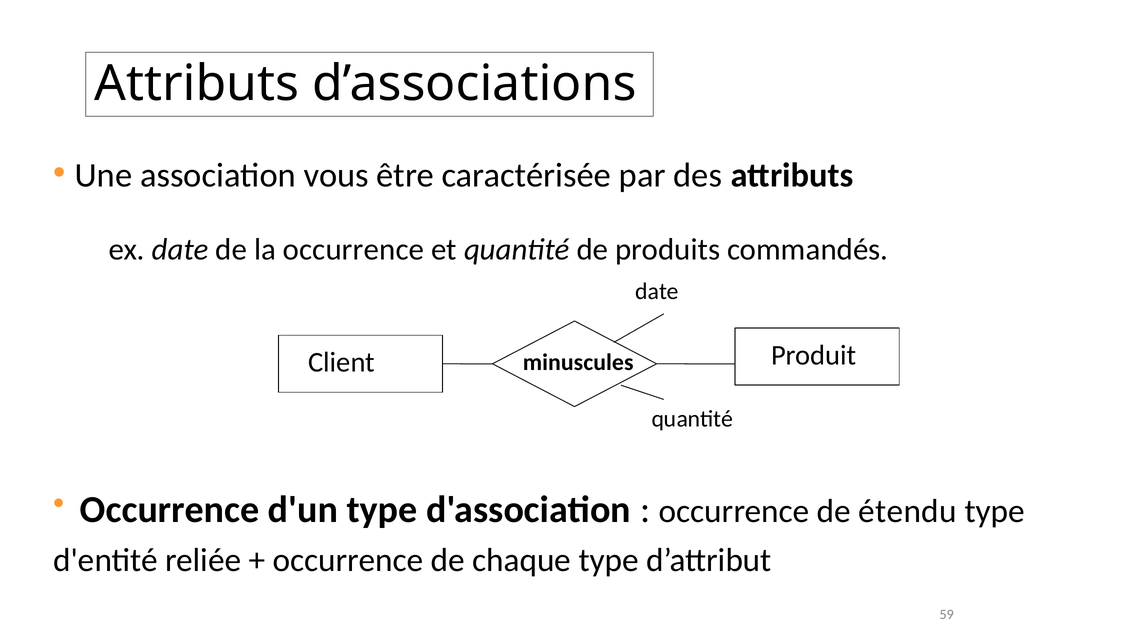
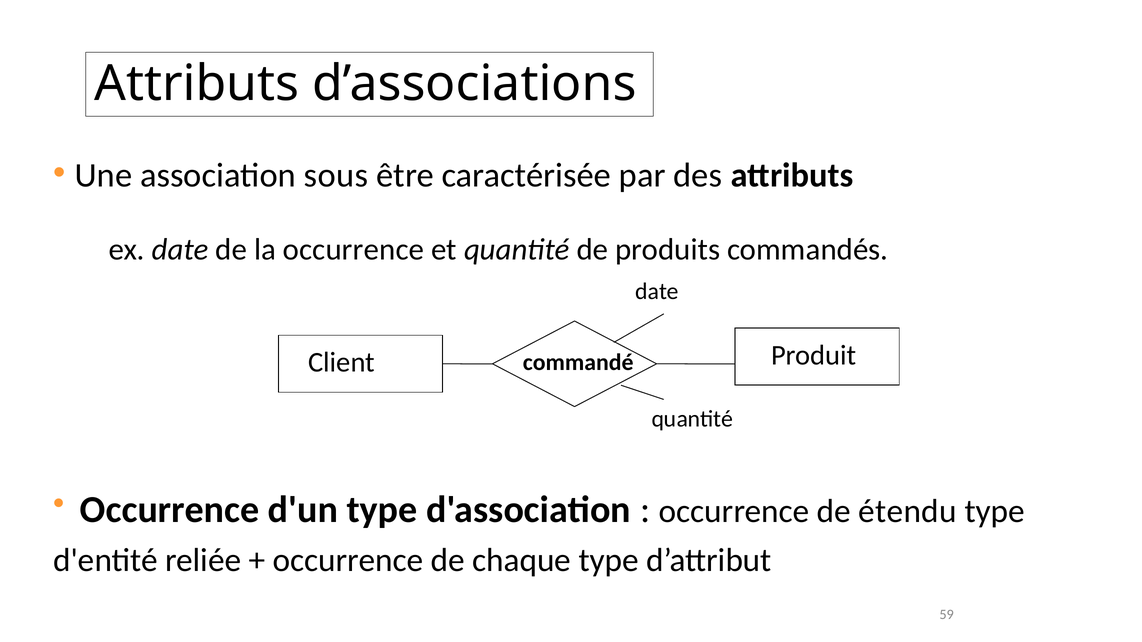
vous: vous -> sous
minuscules: minuscules -> commandé
